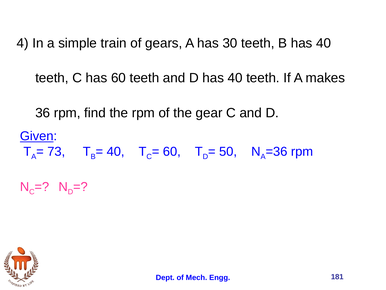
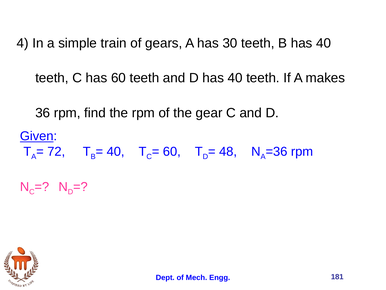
73: 73 -> 72
50: 50 -> 48
